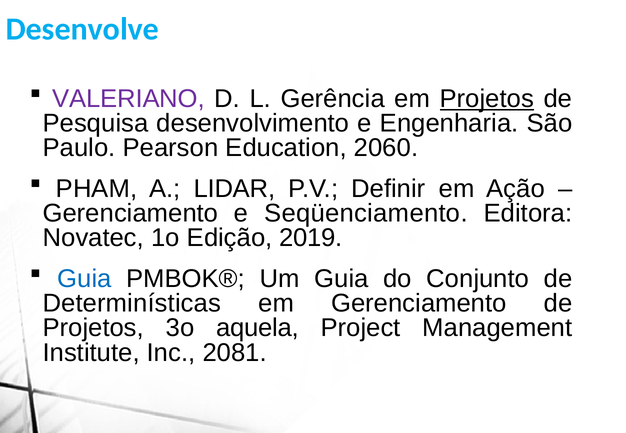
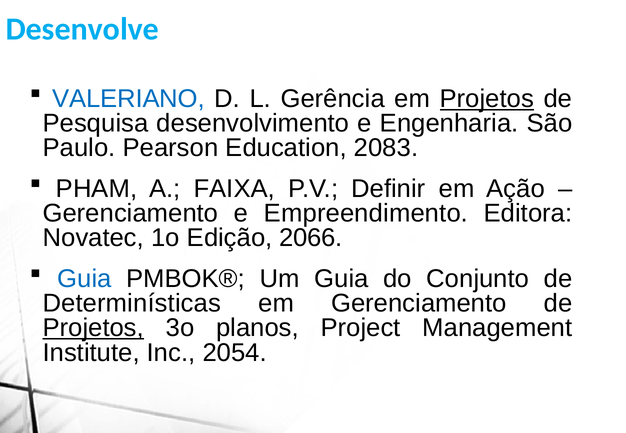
VALERIANO colour: purple -> blue
2060: 2060 -> 2083
LIDAR: LIDAR -> FAIXA
Seqüenciamento: Seqüenciamento -> Empreendimento
2019: 2019 -> 2066
Projetos at (93, 328) underline: none -> present
aquela: aquela -> planos
2081: 2081 -> 2054
